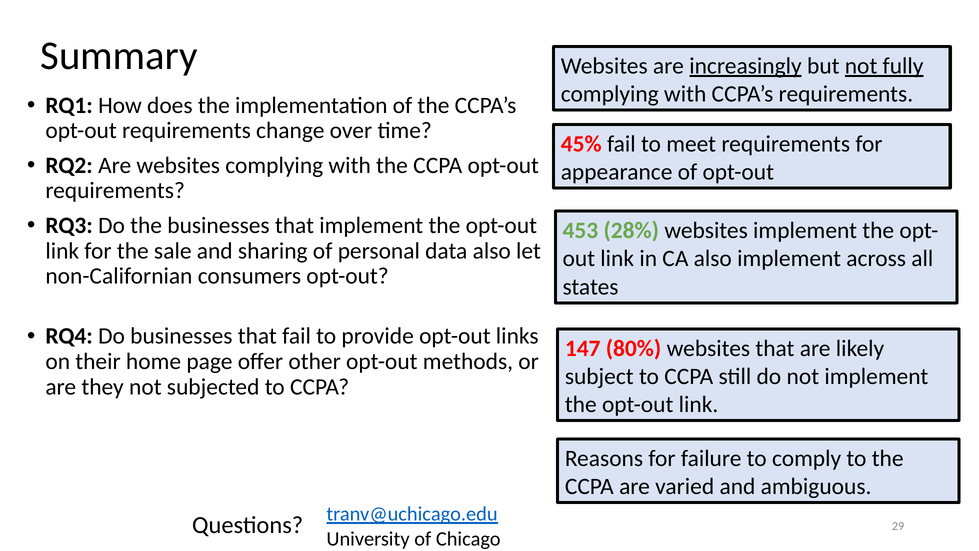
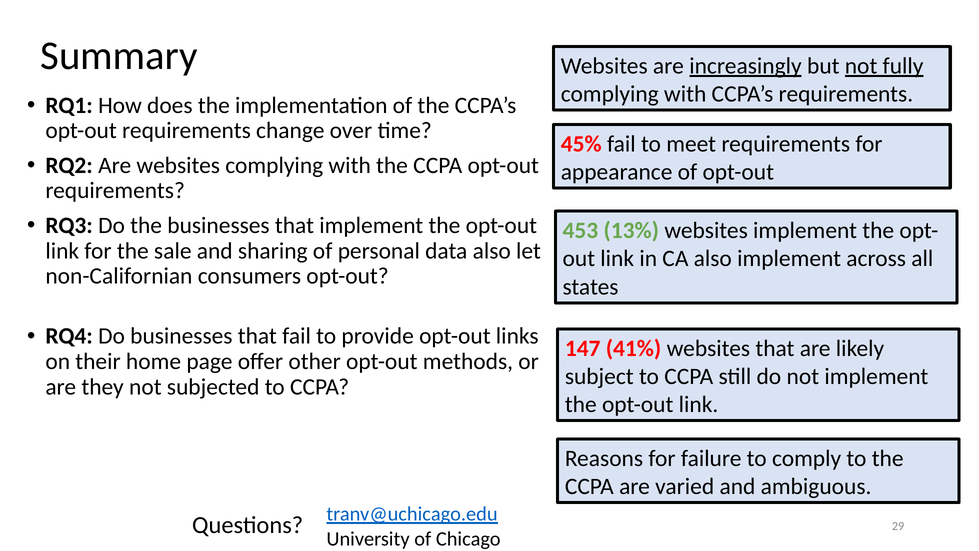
28%: 28% -> 13%
80%: 80% -> 41%
